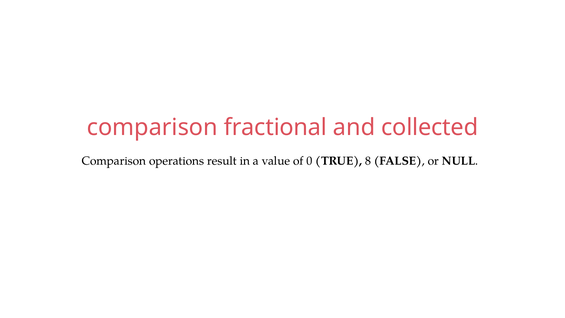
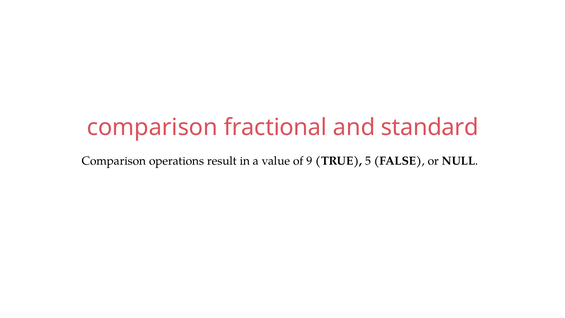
collected: collected -> standard
0: 0 -> 9
8: 8 -> 5
